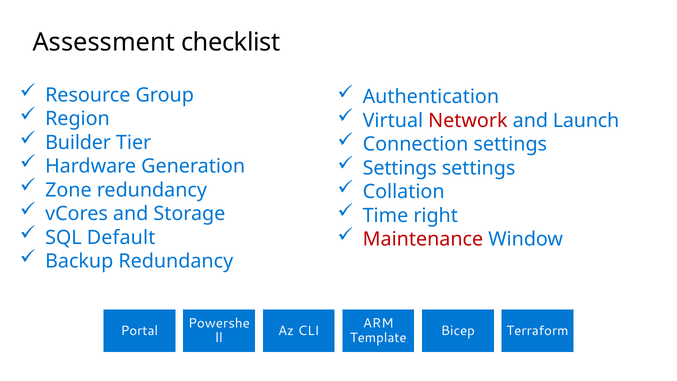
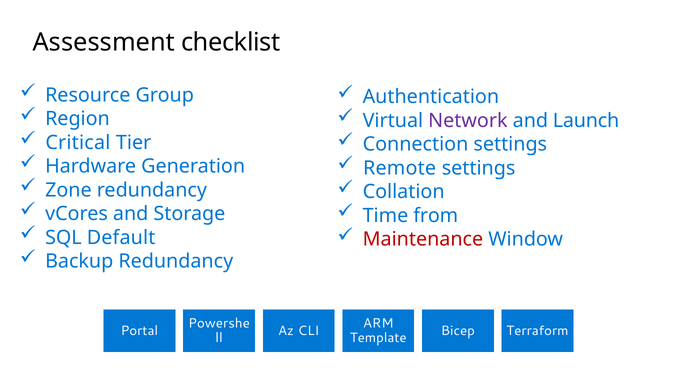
Network colour: red -> purple
Builder: Builder -> Critical
Settings at (400, 168): Settings -> Remote
right: right -> from
